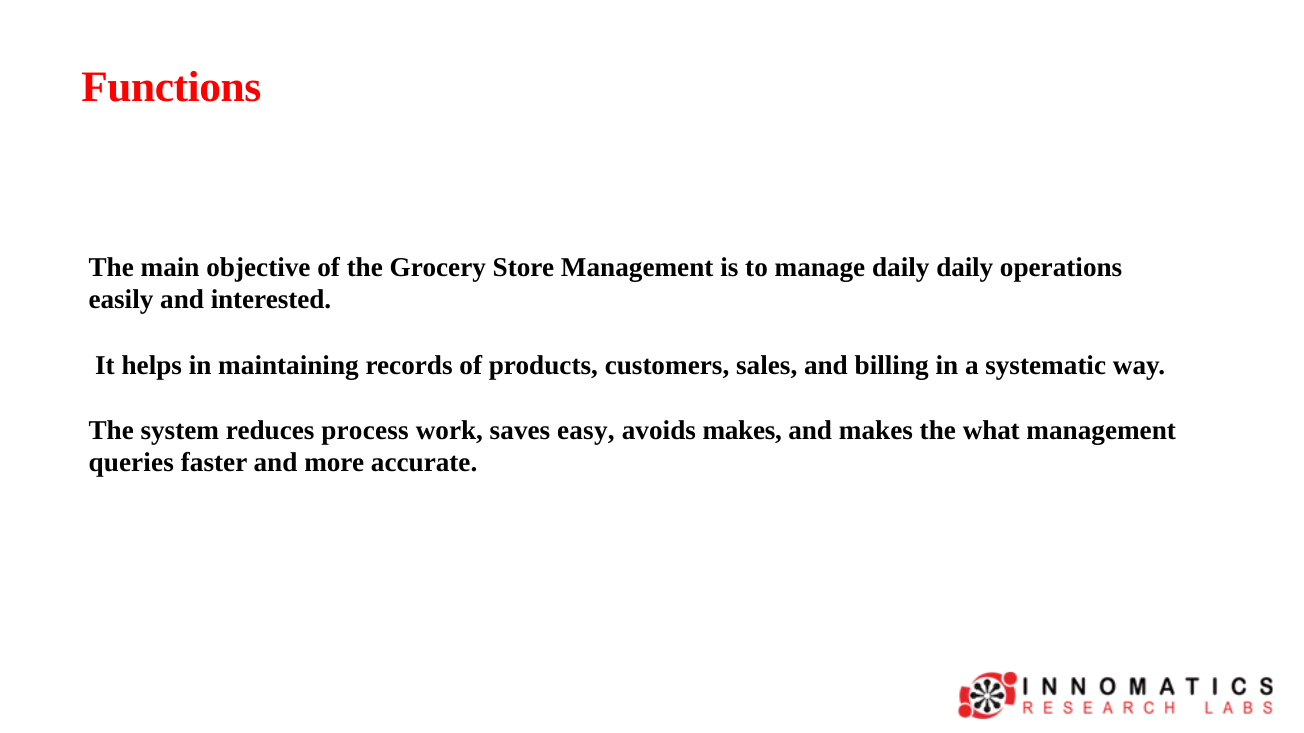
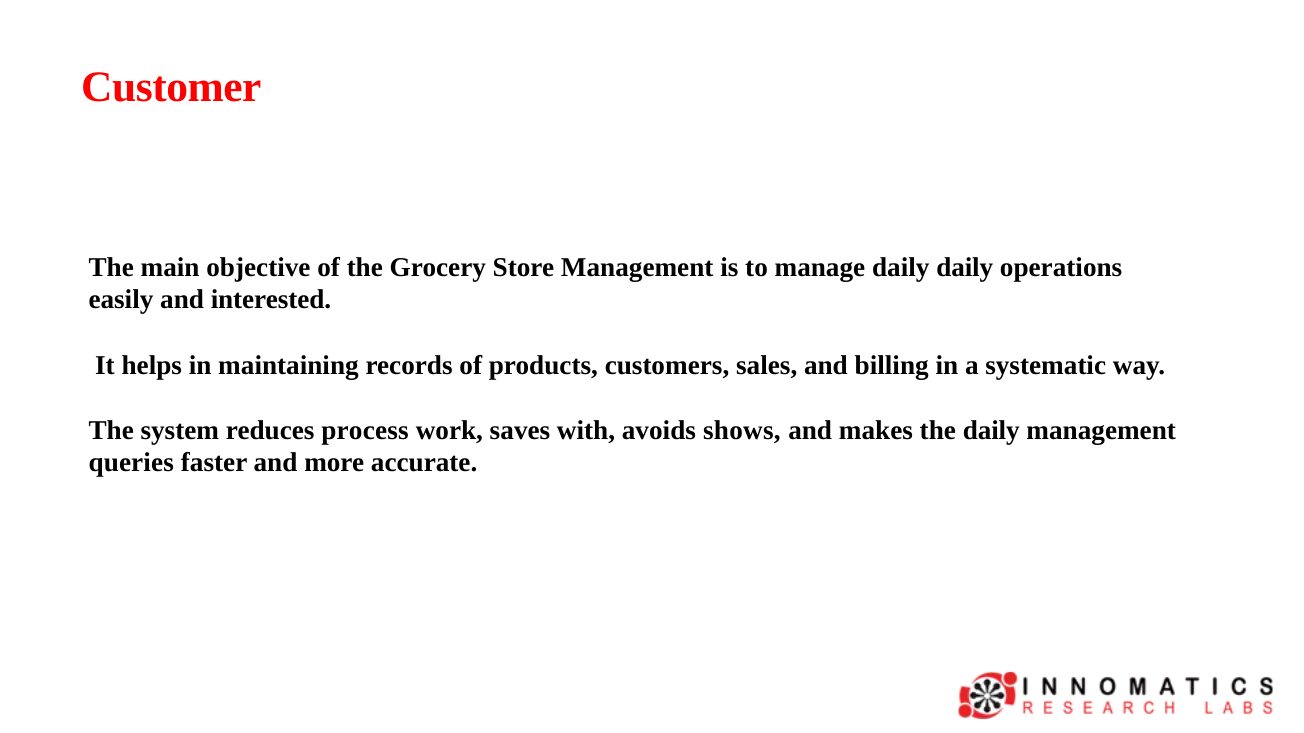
Functions: Functions -> Customer
easy: easy -> with
avoids makes: makes -> shows
the what: what -> daily
